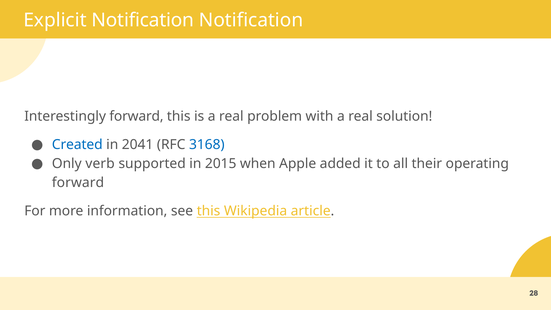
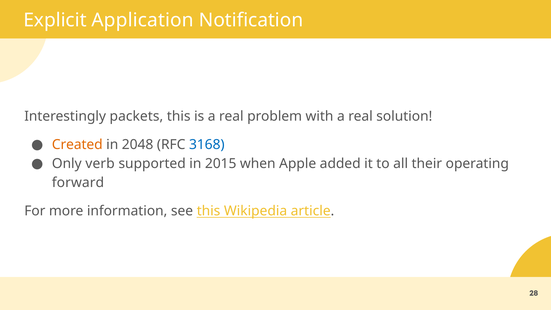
Explicit Notification: Notification -> Application
Interestingly forward: forward -> packets
Created colour: blue -> orange
2041: 2041 -> 2048
